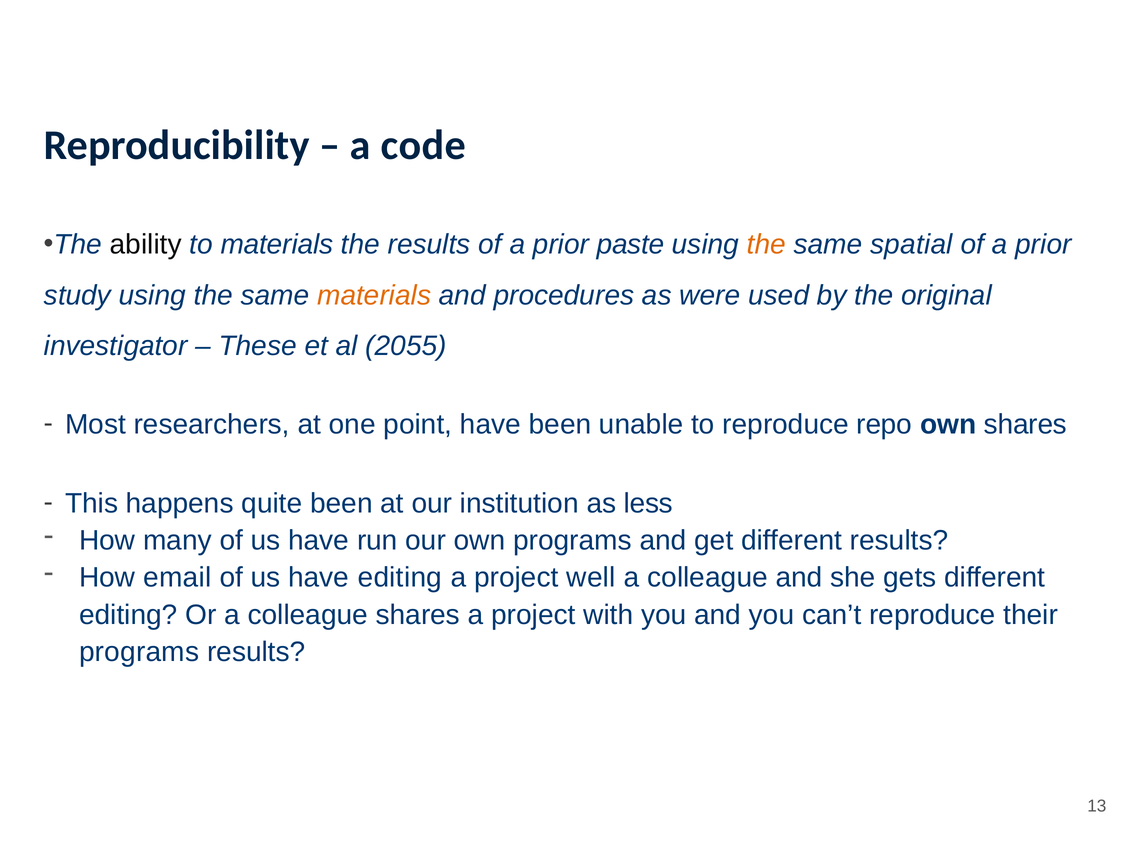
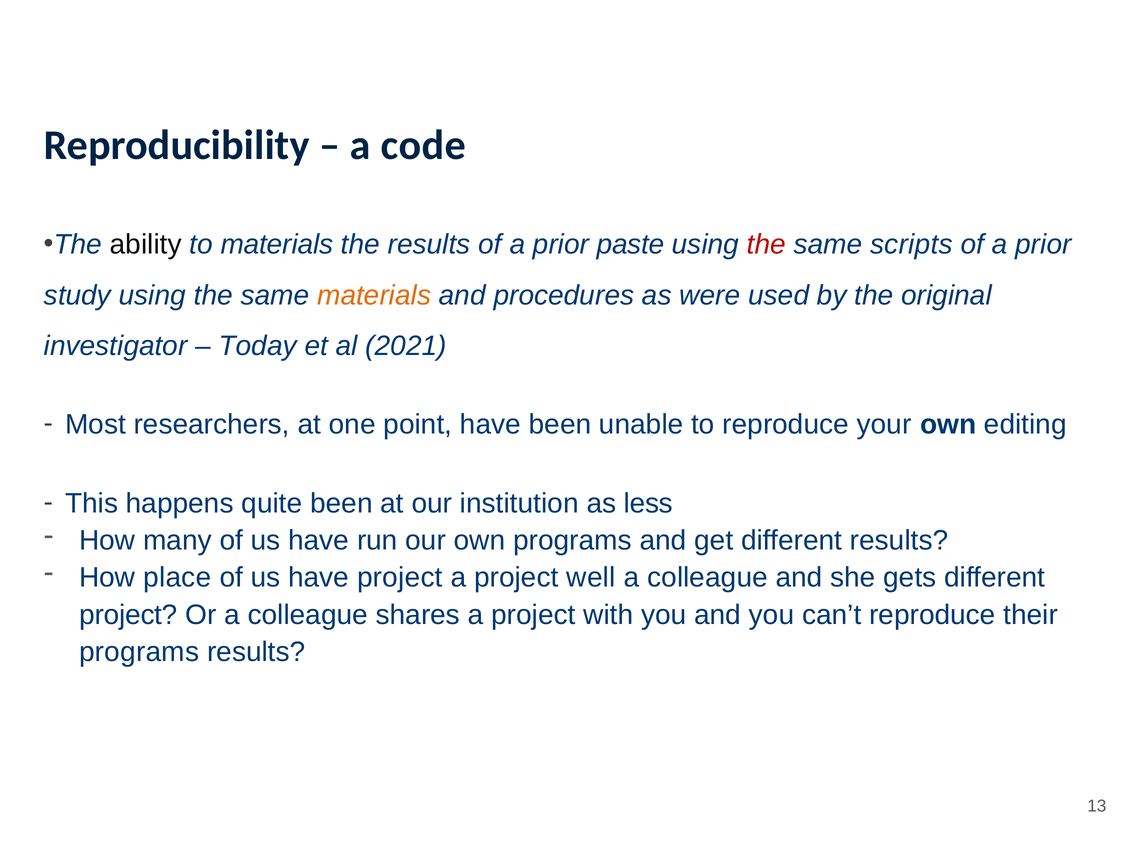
the at (766, 245) colour: orange -> red
spatial: spatial -> scripts
These: These -> Today
2055: 2055 -> 2021
repo: repo -> your
own shares: shares -> editing
email: email -> place
have editing: editing -> project
editing at (128, 615): editing -> project
